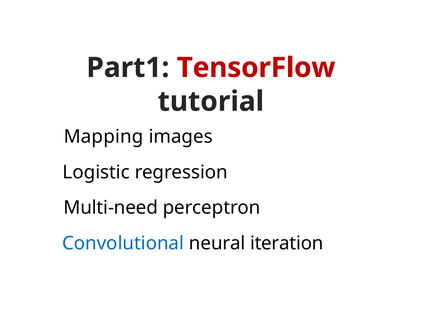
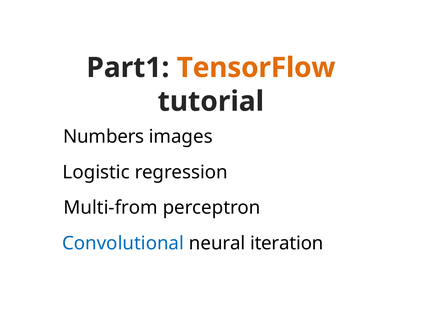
TensorFlow colour: red -> orange
Mapping: Mapping -> Numbers
Multi-need: Multi-need -> Multi-from
